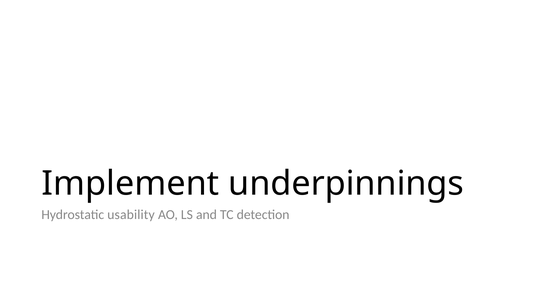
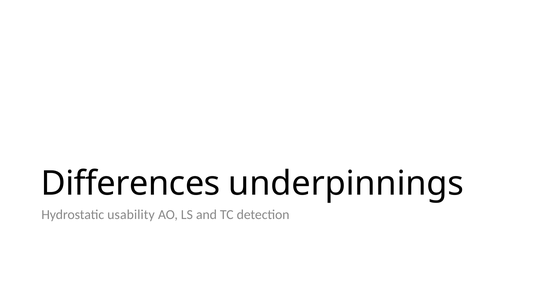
Implement: Implement -> Differences
